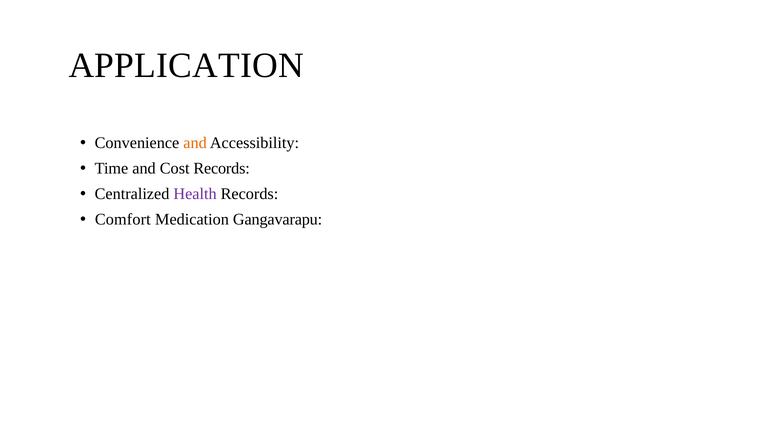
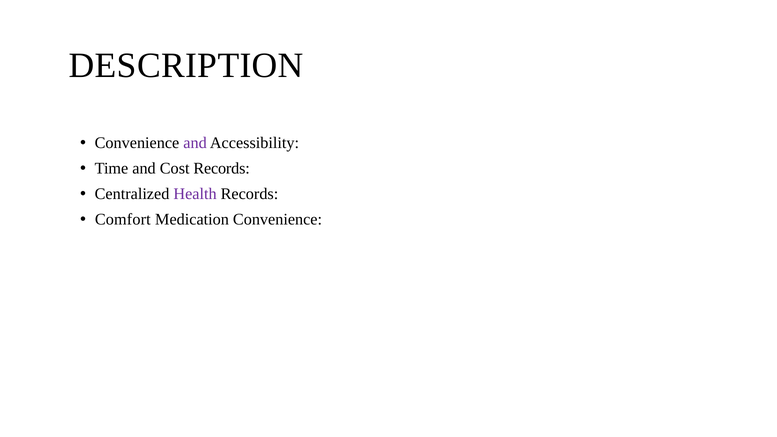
APPLICATION: APPLICATION -> DESCRIPTION
and at (195, 143) colour: orange -> purple
Medication Gangavarapu: Gangavarapu -> Convenience
